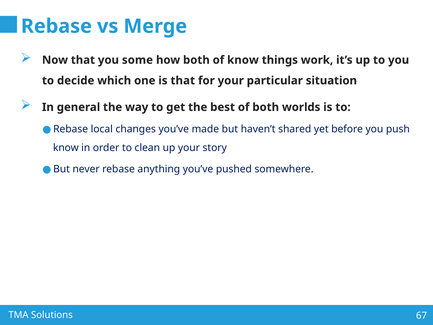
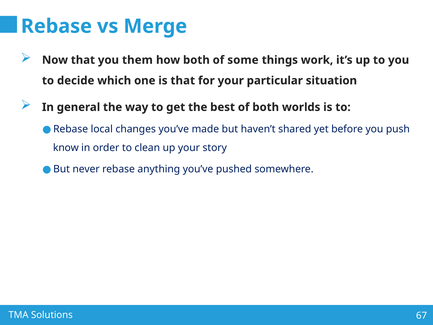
some: some -> them
of know: know -> some
